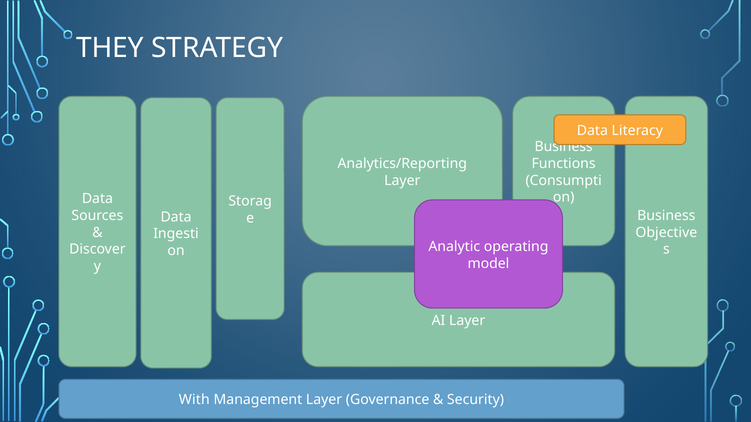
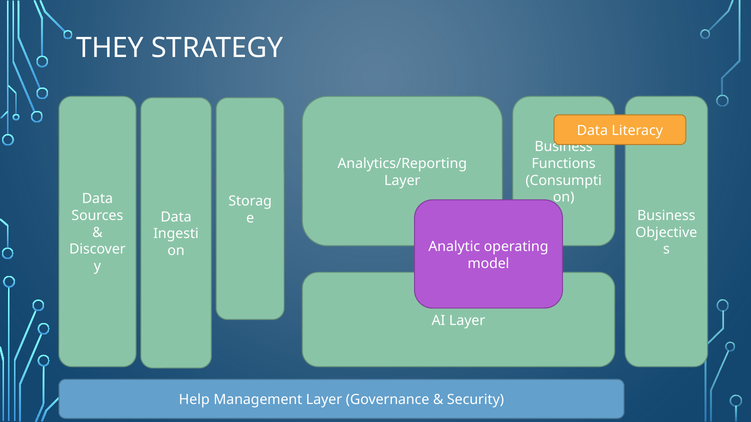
With: With -> Help
